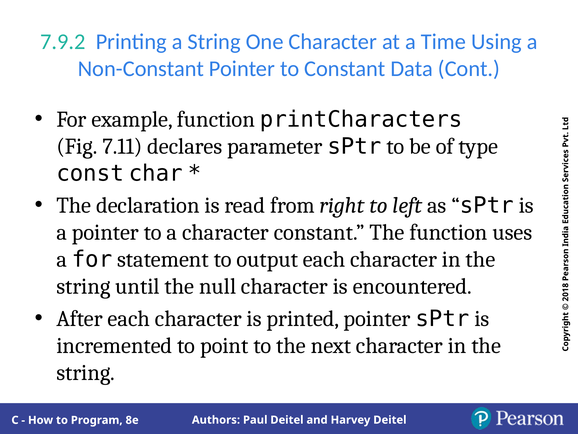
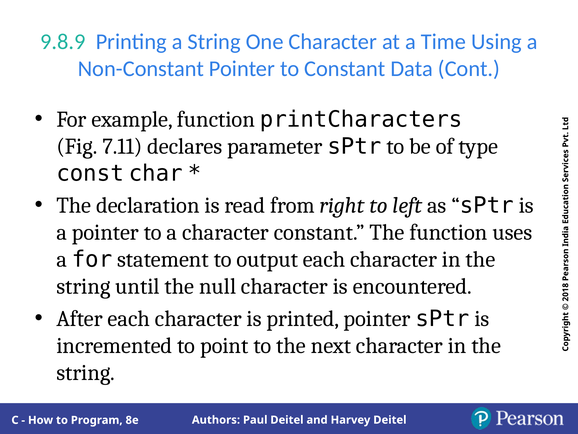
7.9.2: 7.9.2 -> 9.8.9
